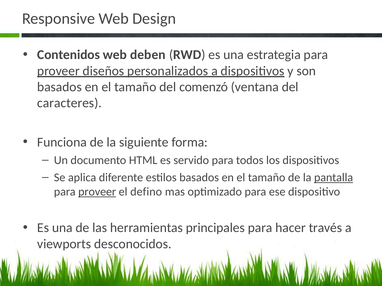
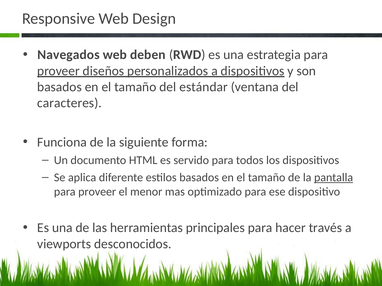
Contenidos: Contenidos -> Navegados
comenzó: comenzó -> estándar
proveer at (97, 192) underline: present -> none
defino: defino -> menor
